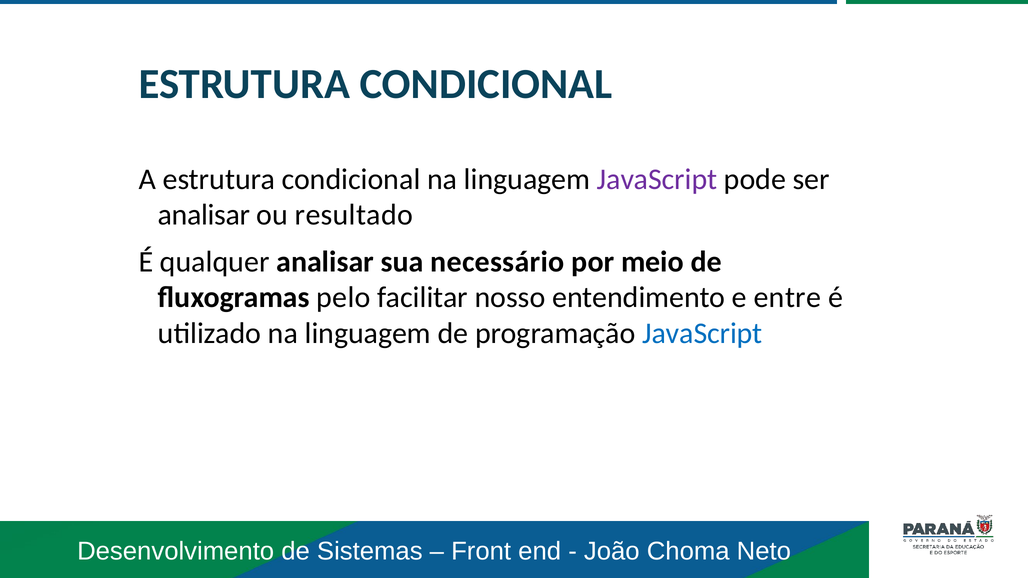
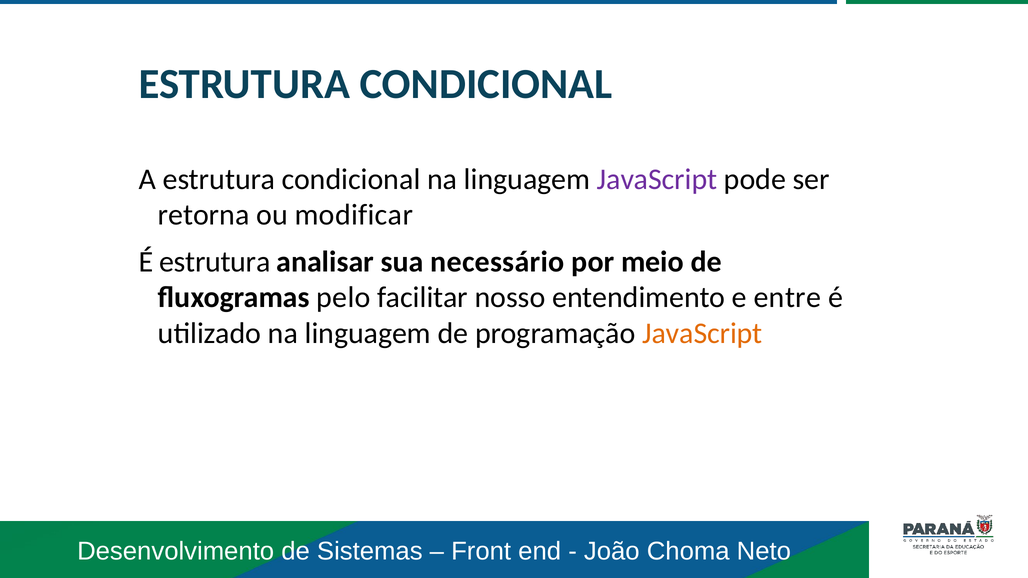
analisar at (204, 215): analisar -> retorna
resultado: resultado -> modificar
É qualquer: qualquer -> estrutura
JavaScript at (702, 334) colour: blue -> orange
